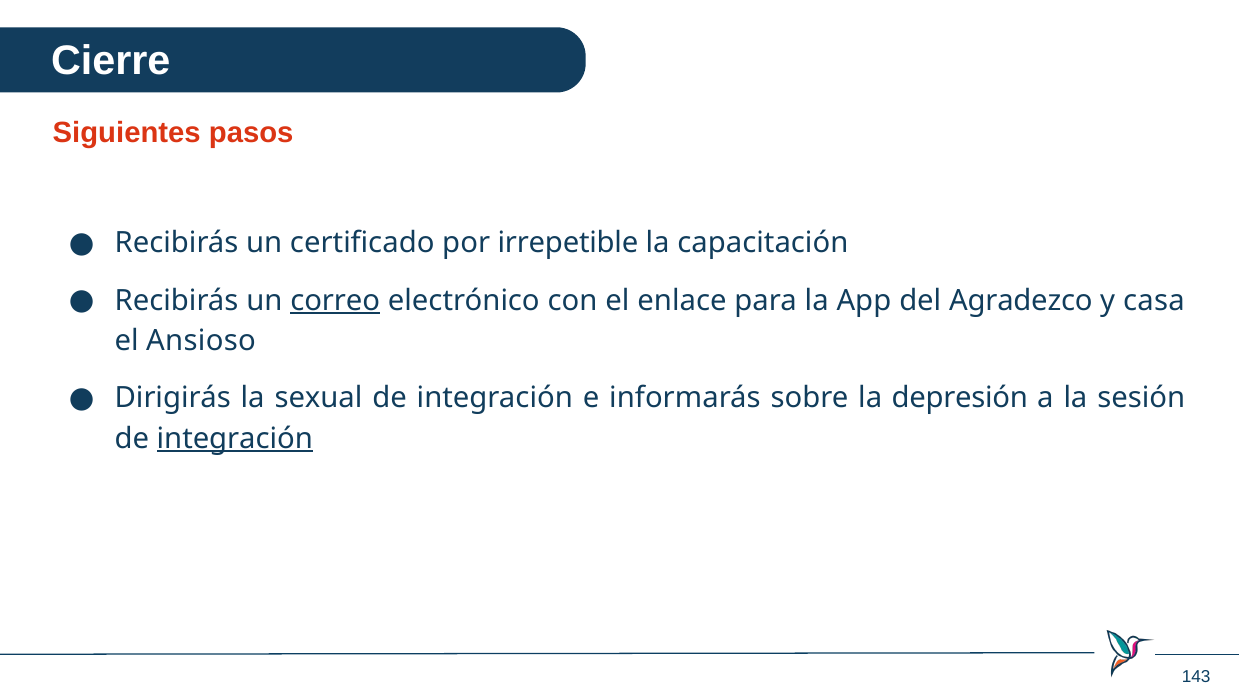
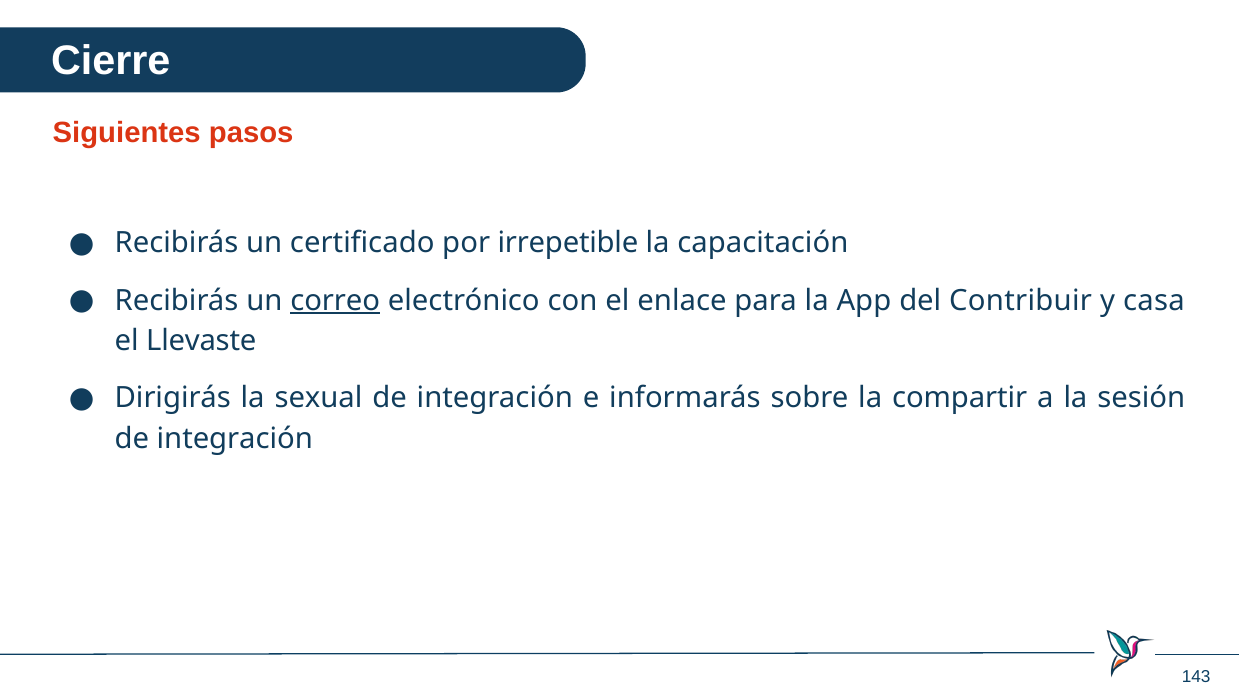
Agradezco: Agradezco -> Contribuir
Ansioso: Ansioso -> Llevaste
depresión: depresión -> compartir
integración at (235, 439) underline: present -> none
